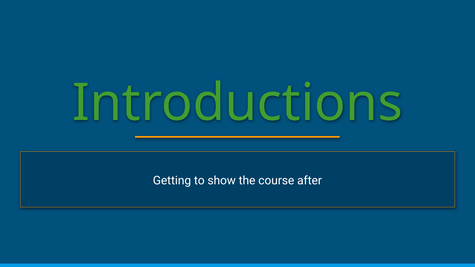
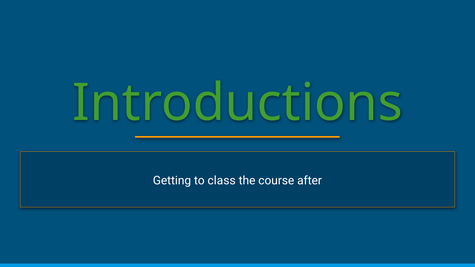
show: show -> class
